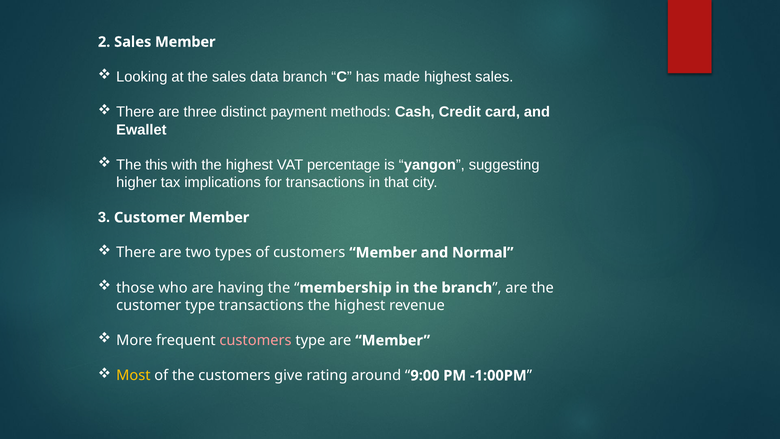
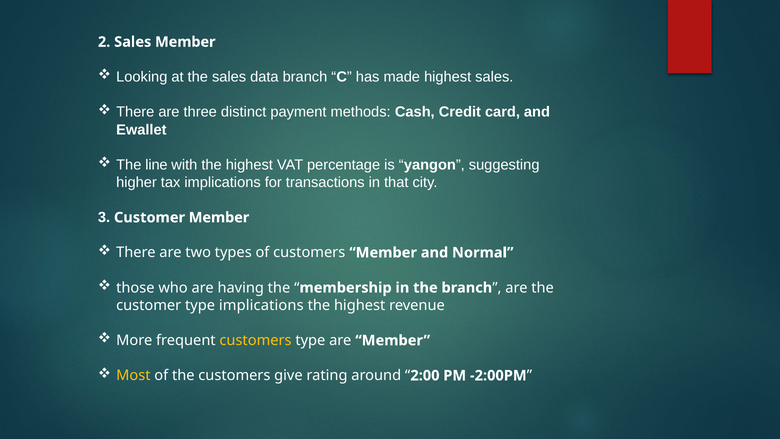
this: this -> line
type transactions: transactions -> implications
customers at (256, 340) colour: pink -> yellow
9:00: 9:00 -> 2:00
-1:00PM: -1:00PM -> -2:00PM
